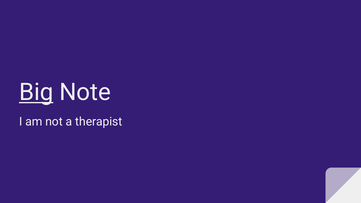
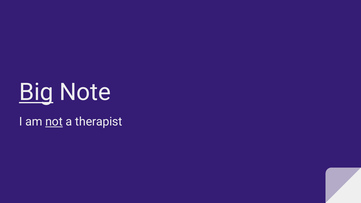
not underline: none -> present
